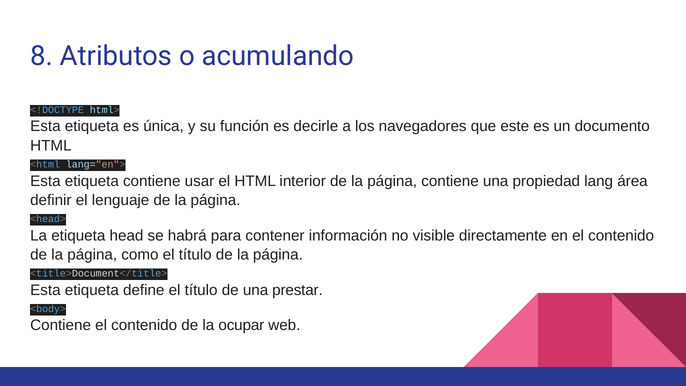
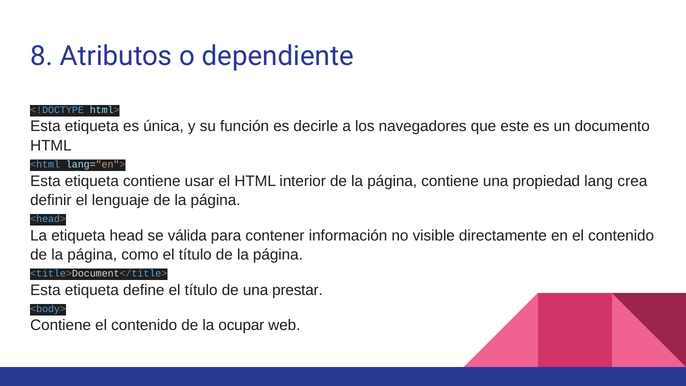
acumulando: acumulando -> dependiente
área: área -> crea
habrá: habrá -> válida
